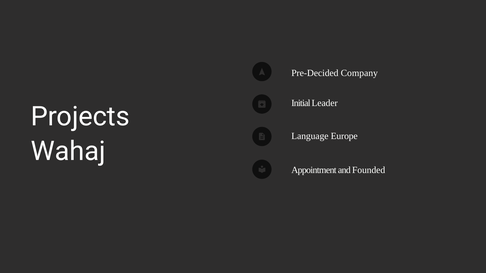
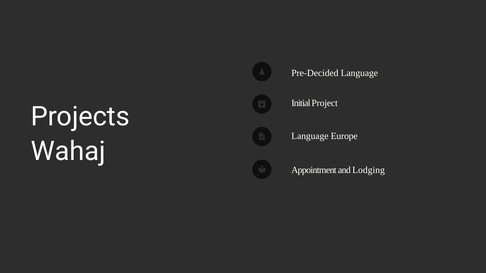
Pre-Decided Company: Company -> Language
Leader: Leader -> Project
Founded: Founded -> Lodging
